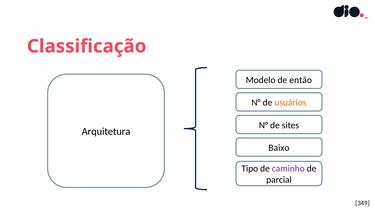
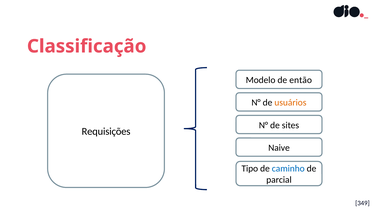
Arquitetura: Arquitetura -> Requisições
Baixo: Baixo -> Naive
caminho colour: purple -> blue
